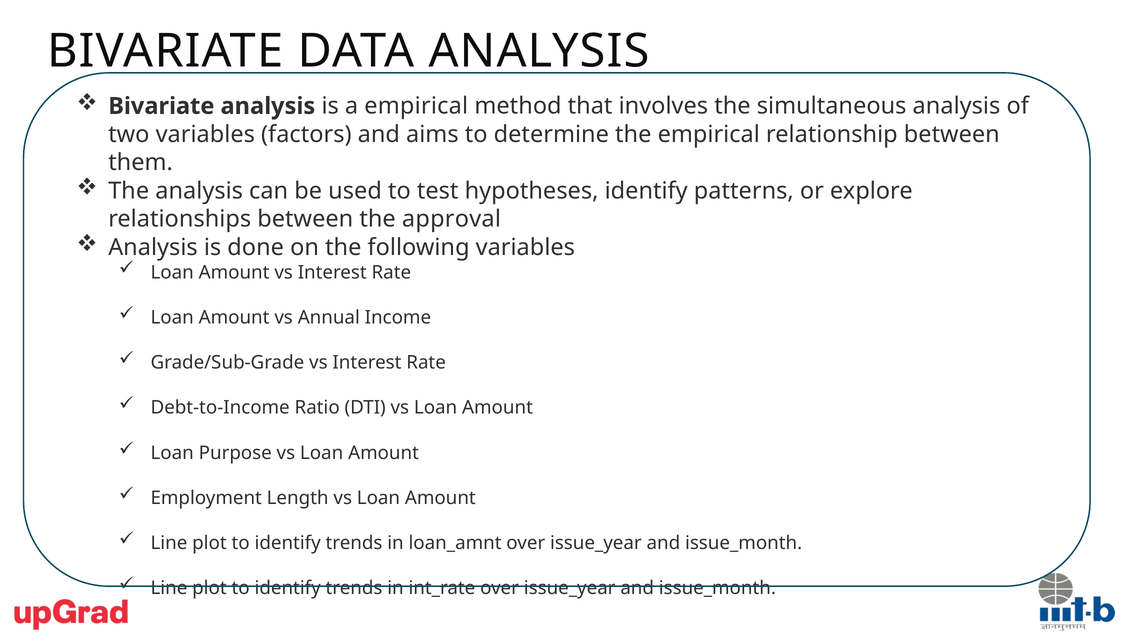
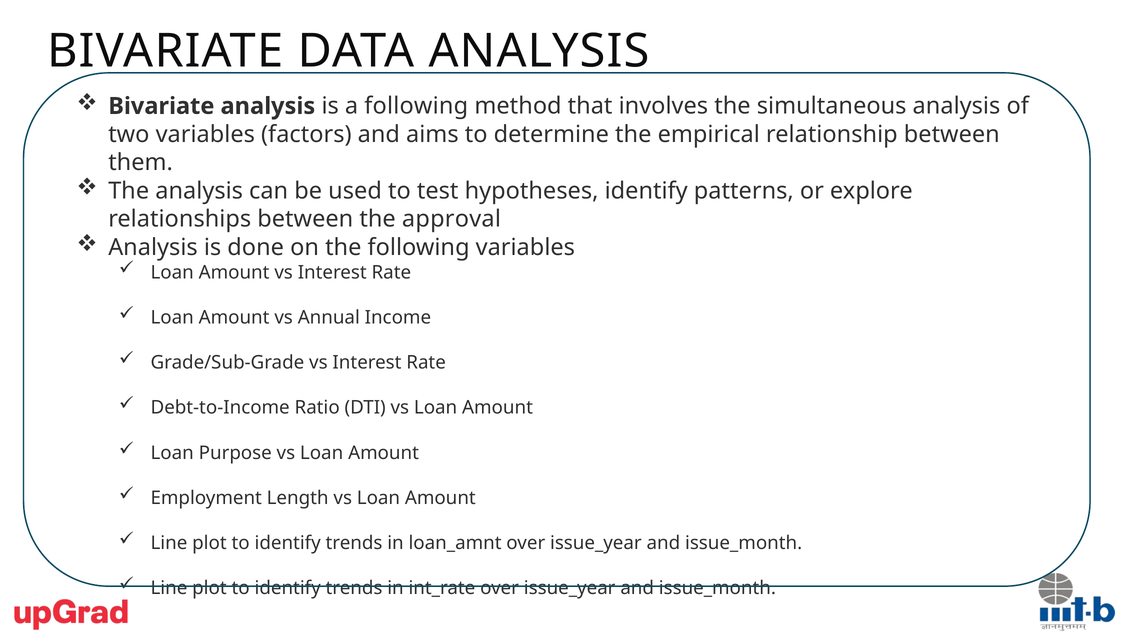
a empirical: empirical -> following
